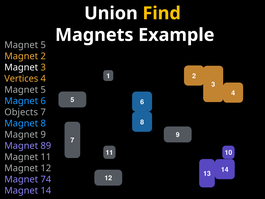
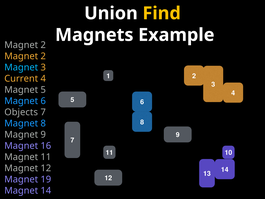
5 at (43, 45): 5 -> 2
Magnet at (21, 67) colour: white -> light blue
Vertices: Vertices -> Current
89: 89 -> 16
74: 74 -> 19
